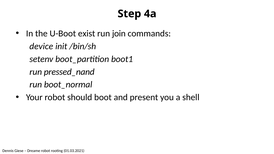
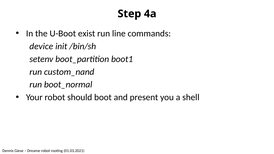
join: join -> line
pressed_nand: pressed_nand -> custom_nand
